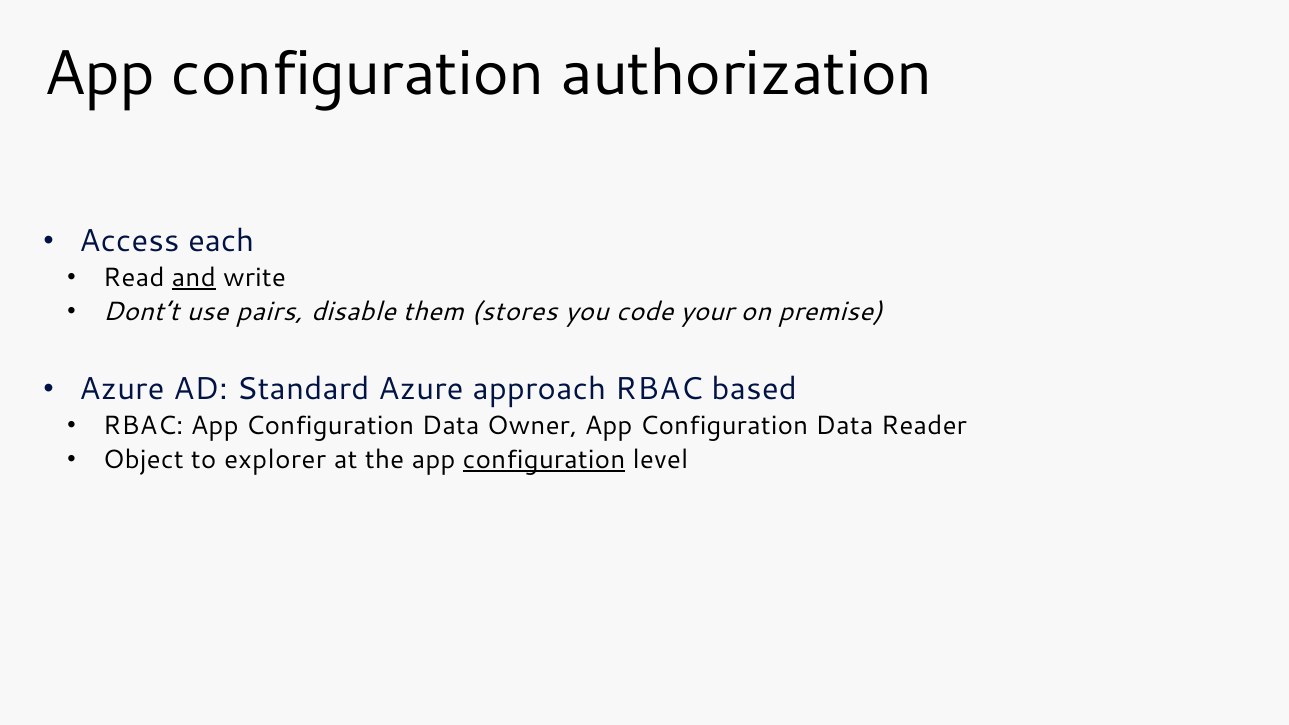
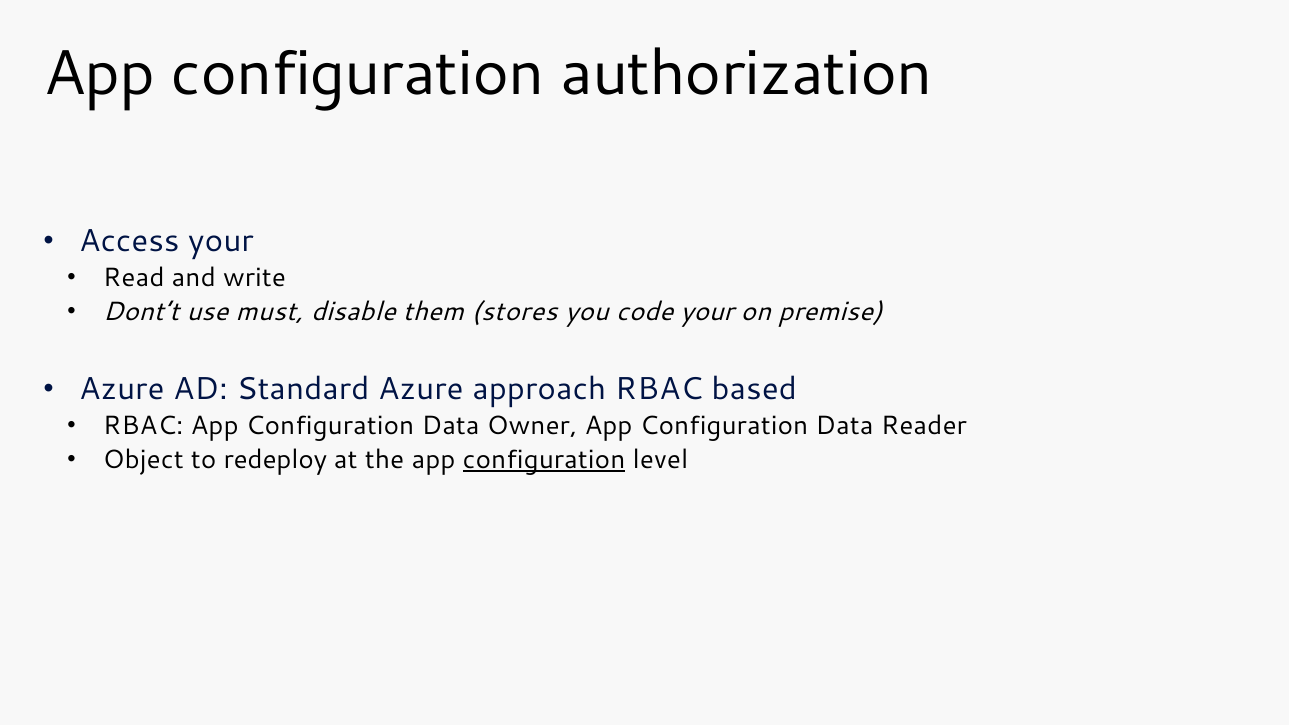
Access each: each -> your
and underline: present -> none
pairs: pairs -> must
explorer: explorer -> redeploy
